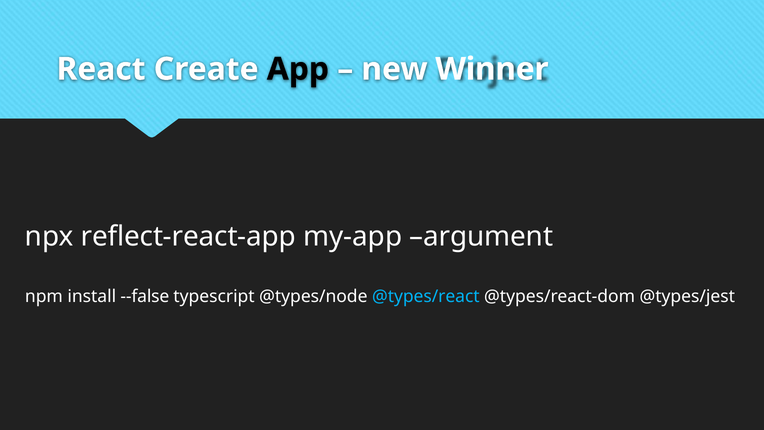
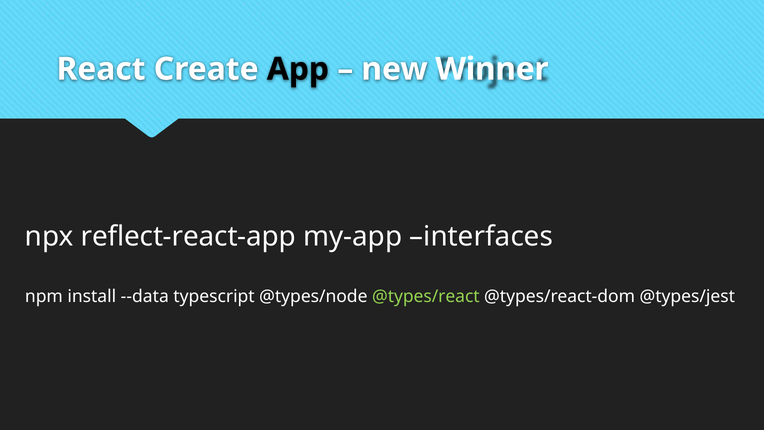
argument: argument -> interfaces
--false: --false -> --data
@types/react colour: light blue -> light green
